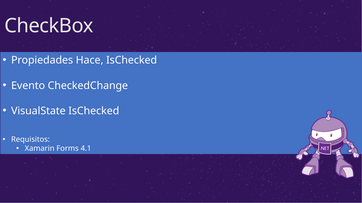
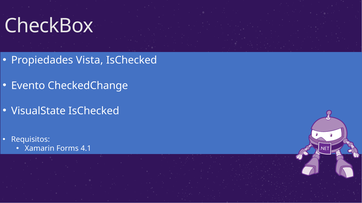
Hace: Hace -> Vista
